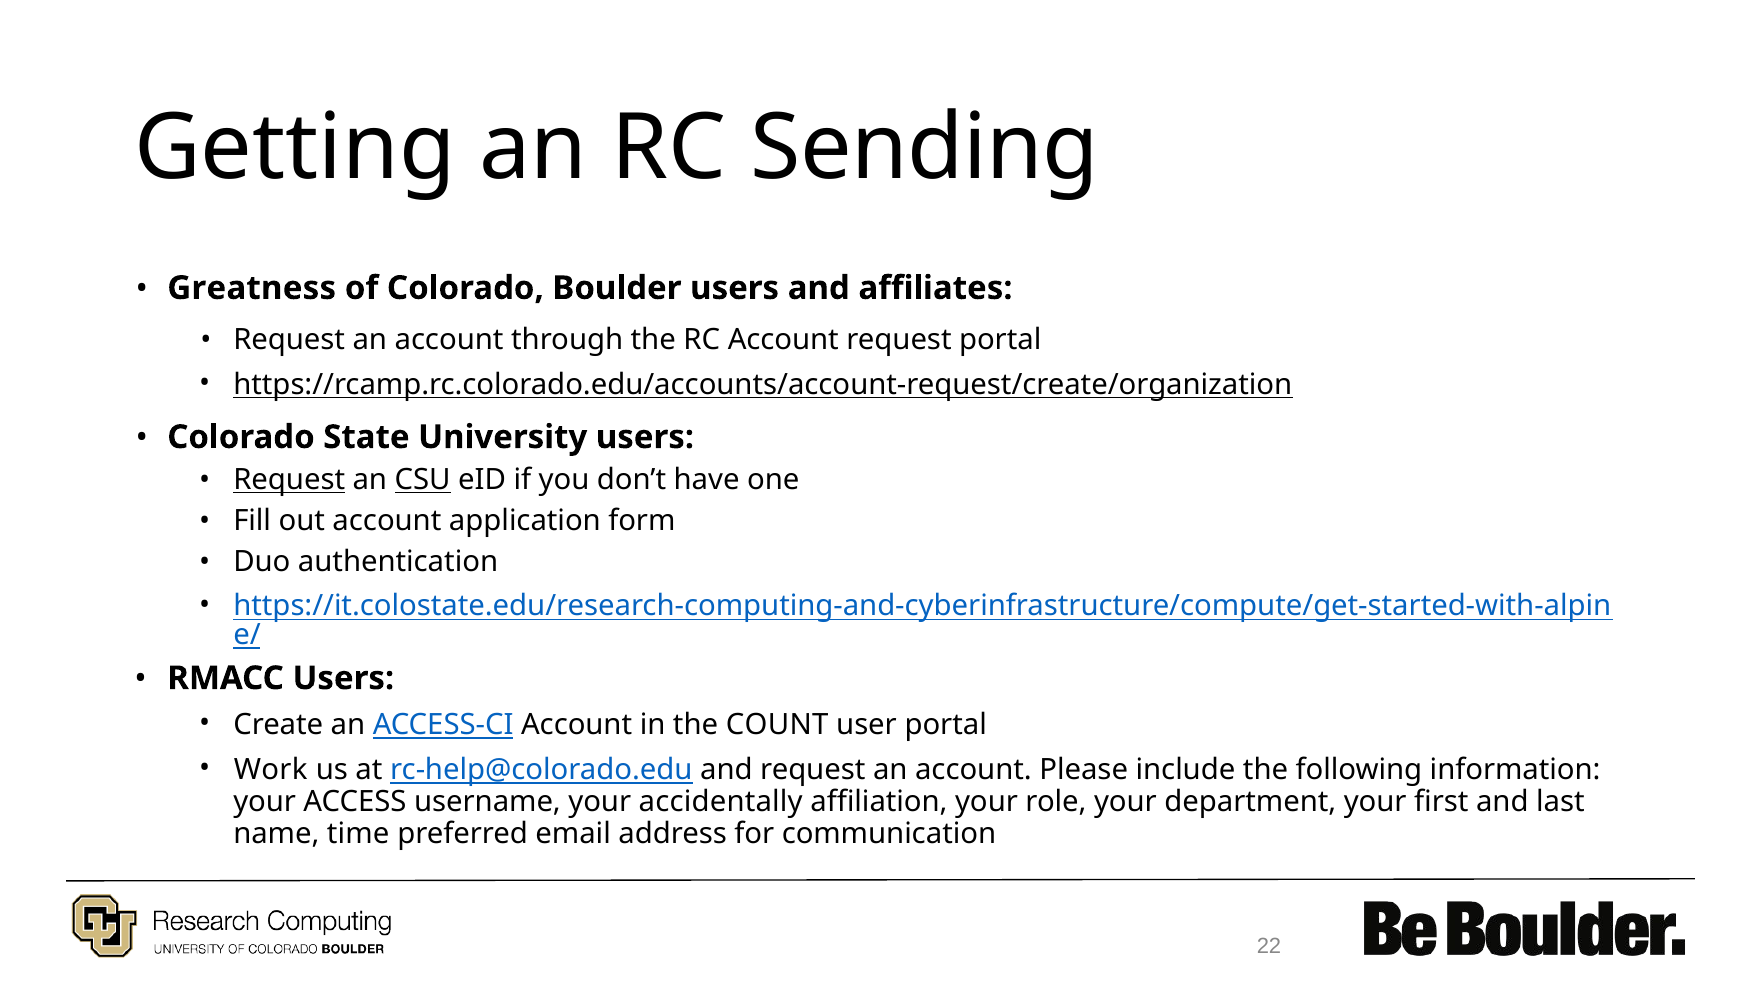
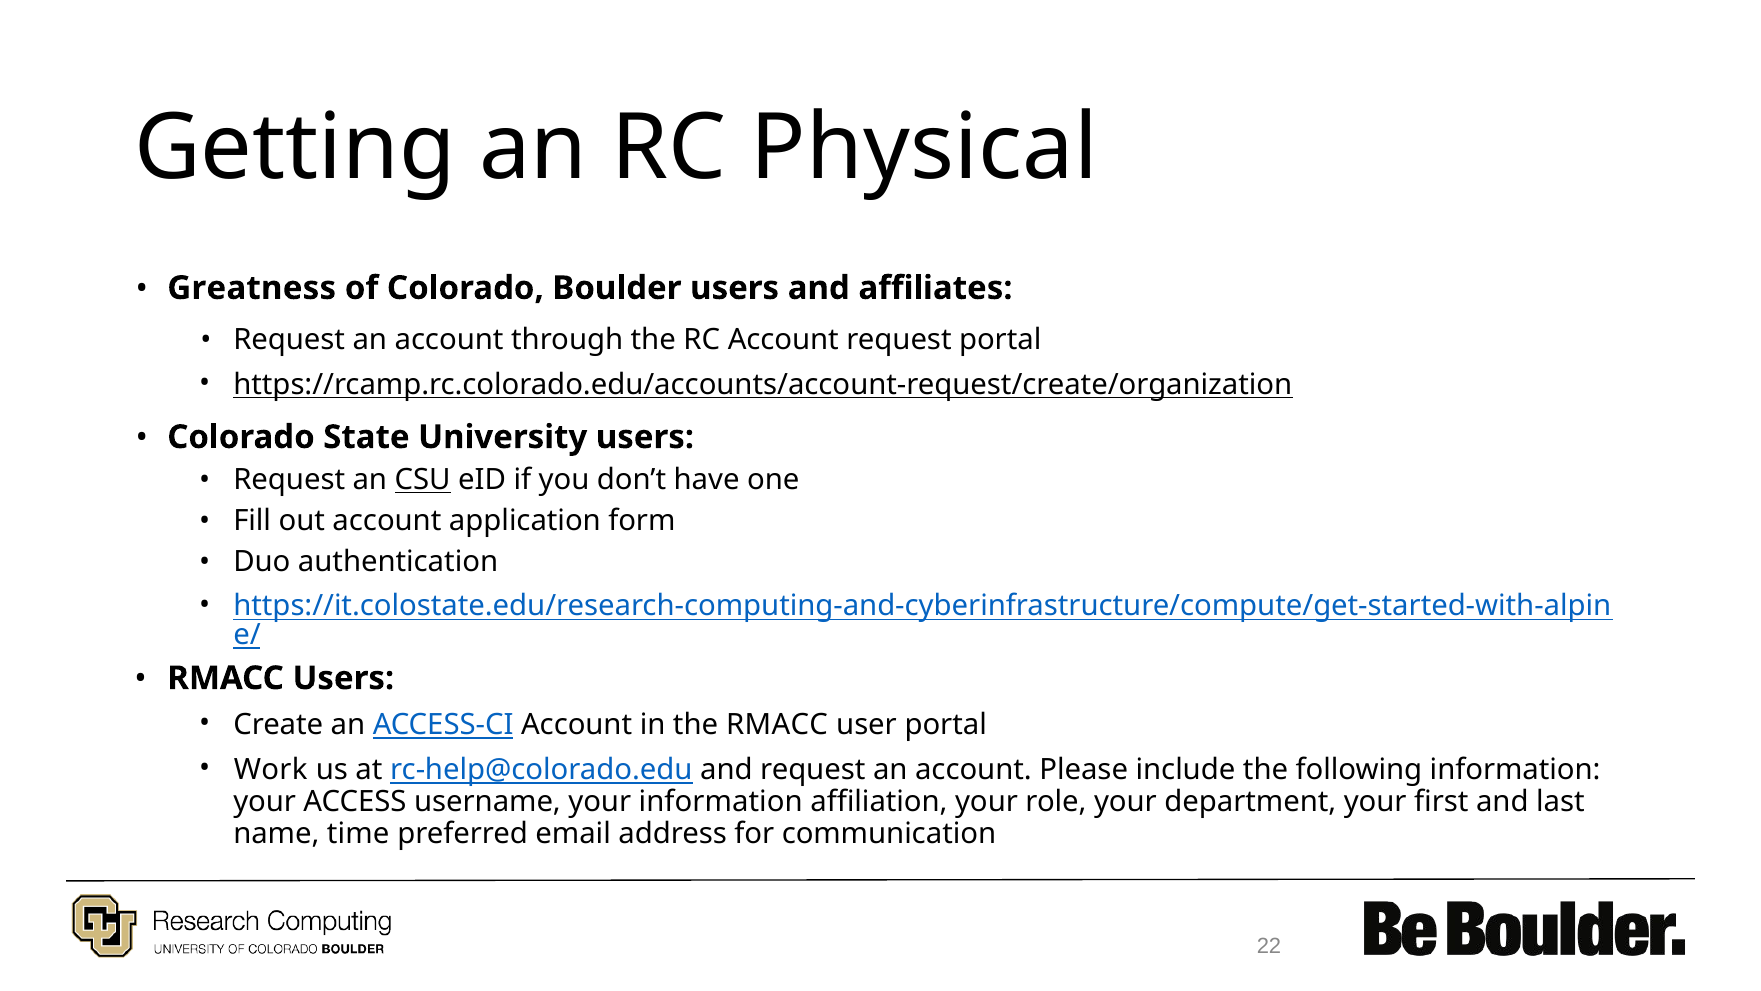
Sending: Sending -> Physical
Request at (289, 480) underline: present -> none
the COUNT: COUNT -> RMACC
your accidentally: accidentally -> information
